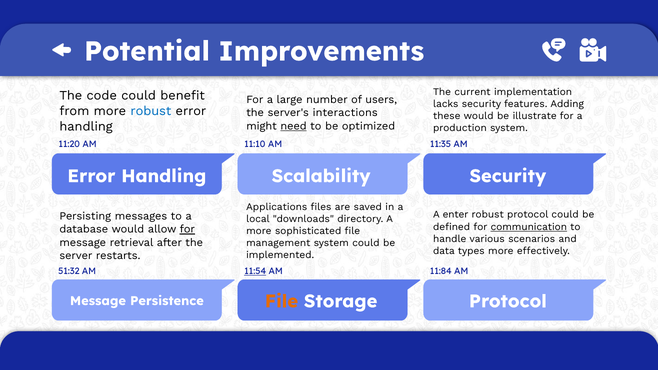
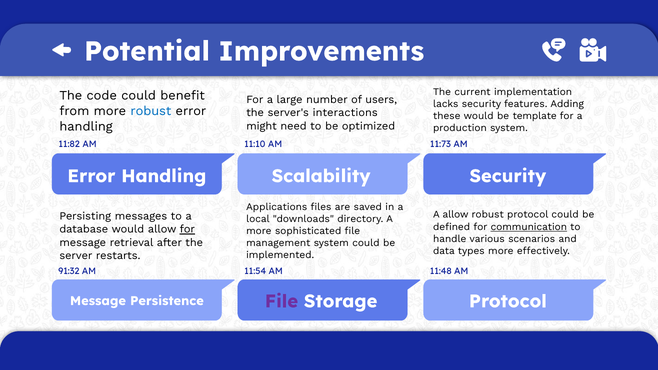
illustrate: illustrate -> template
need underline: present -> none
11:20: 11:20 -> 11:82
11:35: 11:35 -> 11:73
A enter: enter -> allow
51:32: 51:32 -> 91:32
11:54 underline: present -> none
11:84: 11:84 -> 11:48
File at (281, 301) colour: orange -> purple
